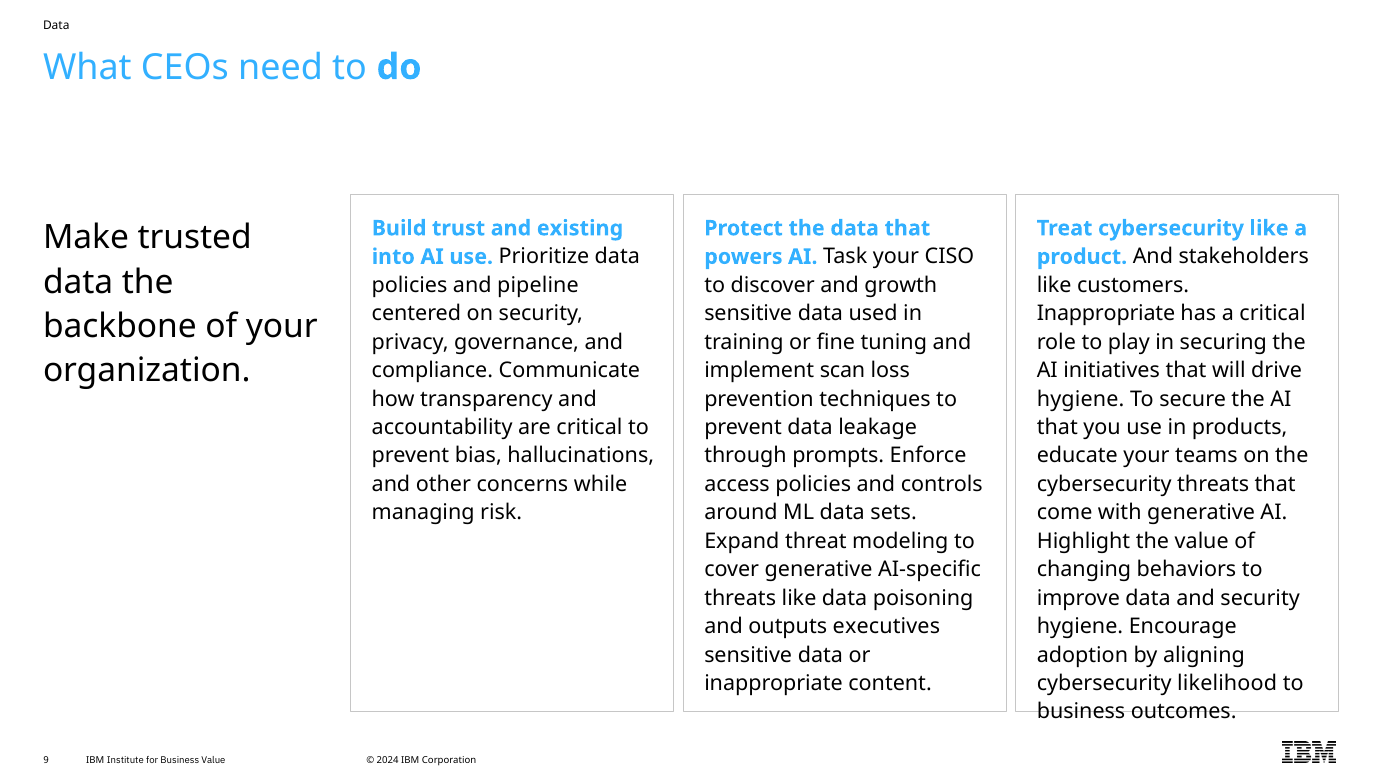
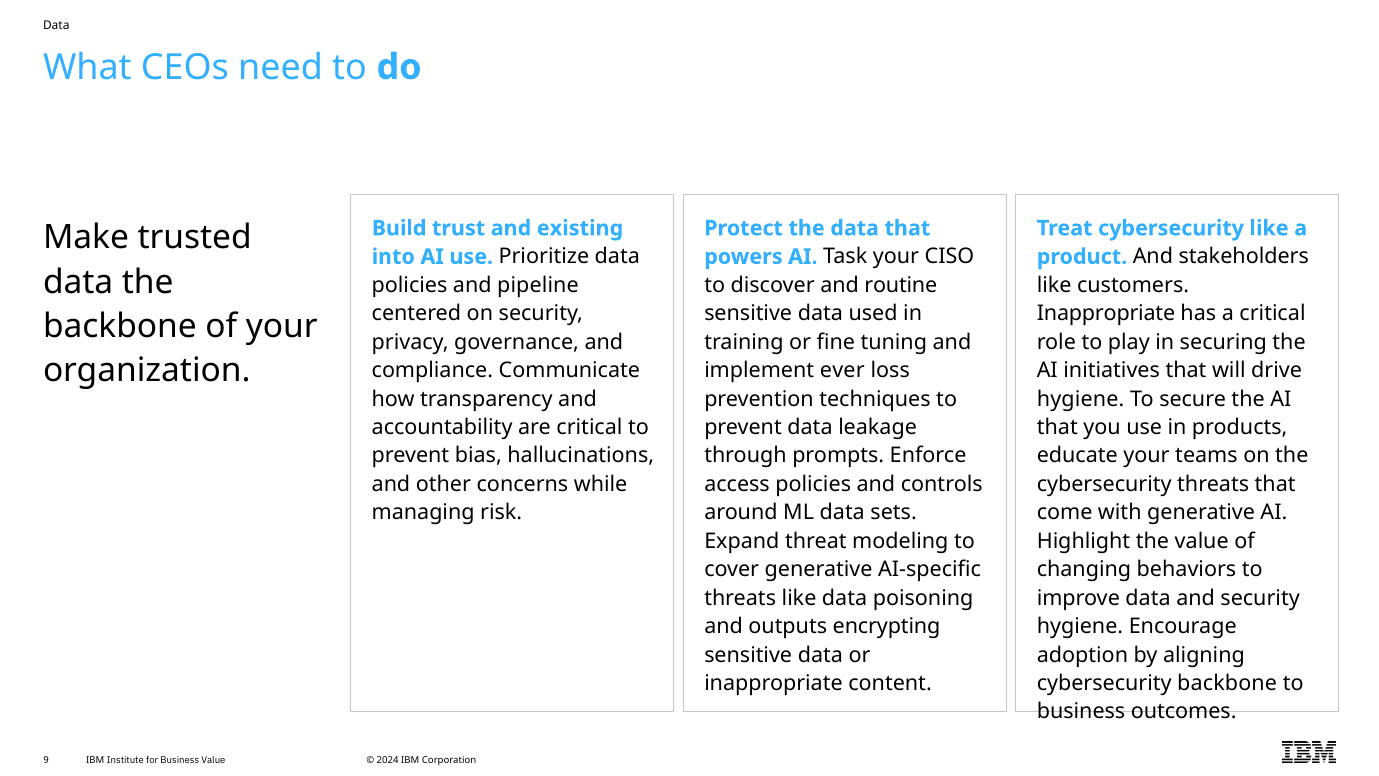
growth: growth -> routine
scan: scan -> ever
executives: executives -> encrypting
cybersecurity likelihood: likelihood -> backbone
